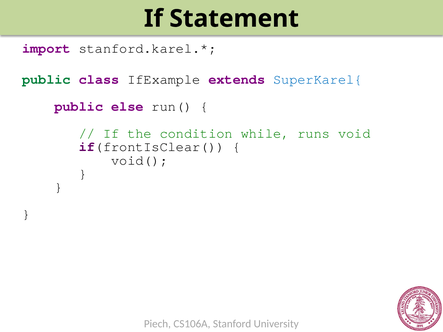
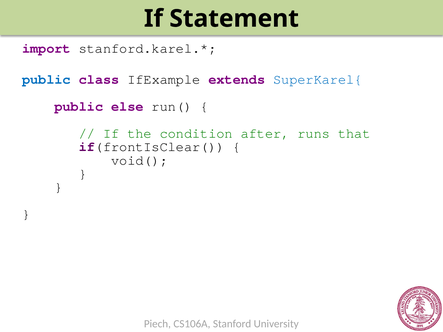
public at (46, 80) colour: green -> blue
while: while -> after
void: void -> that
